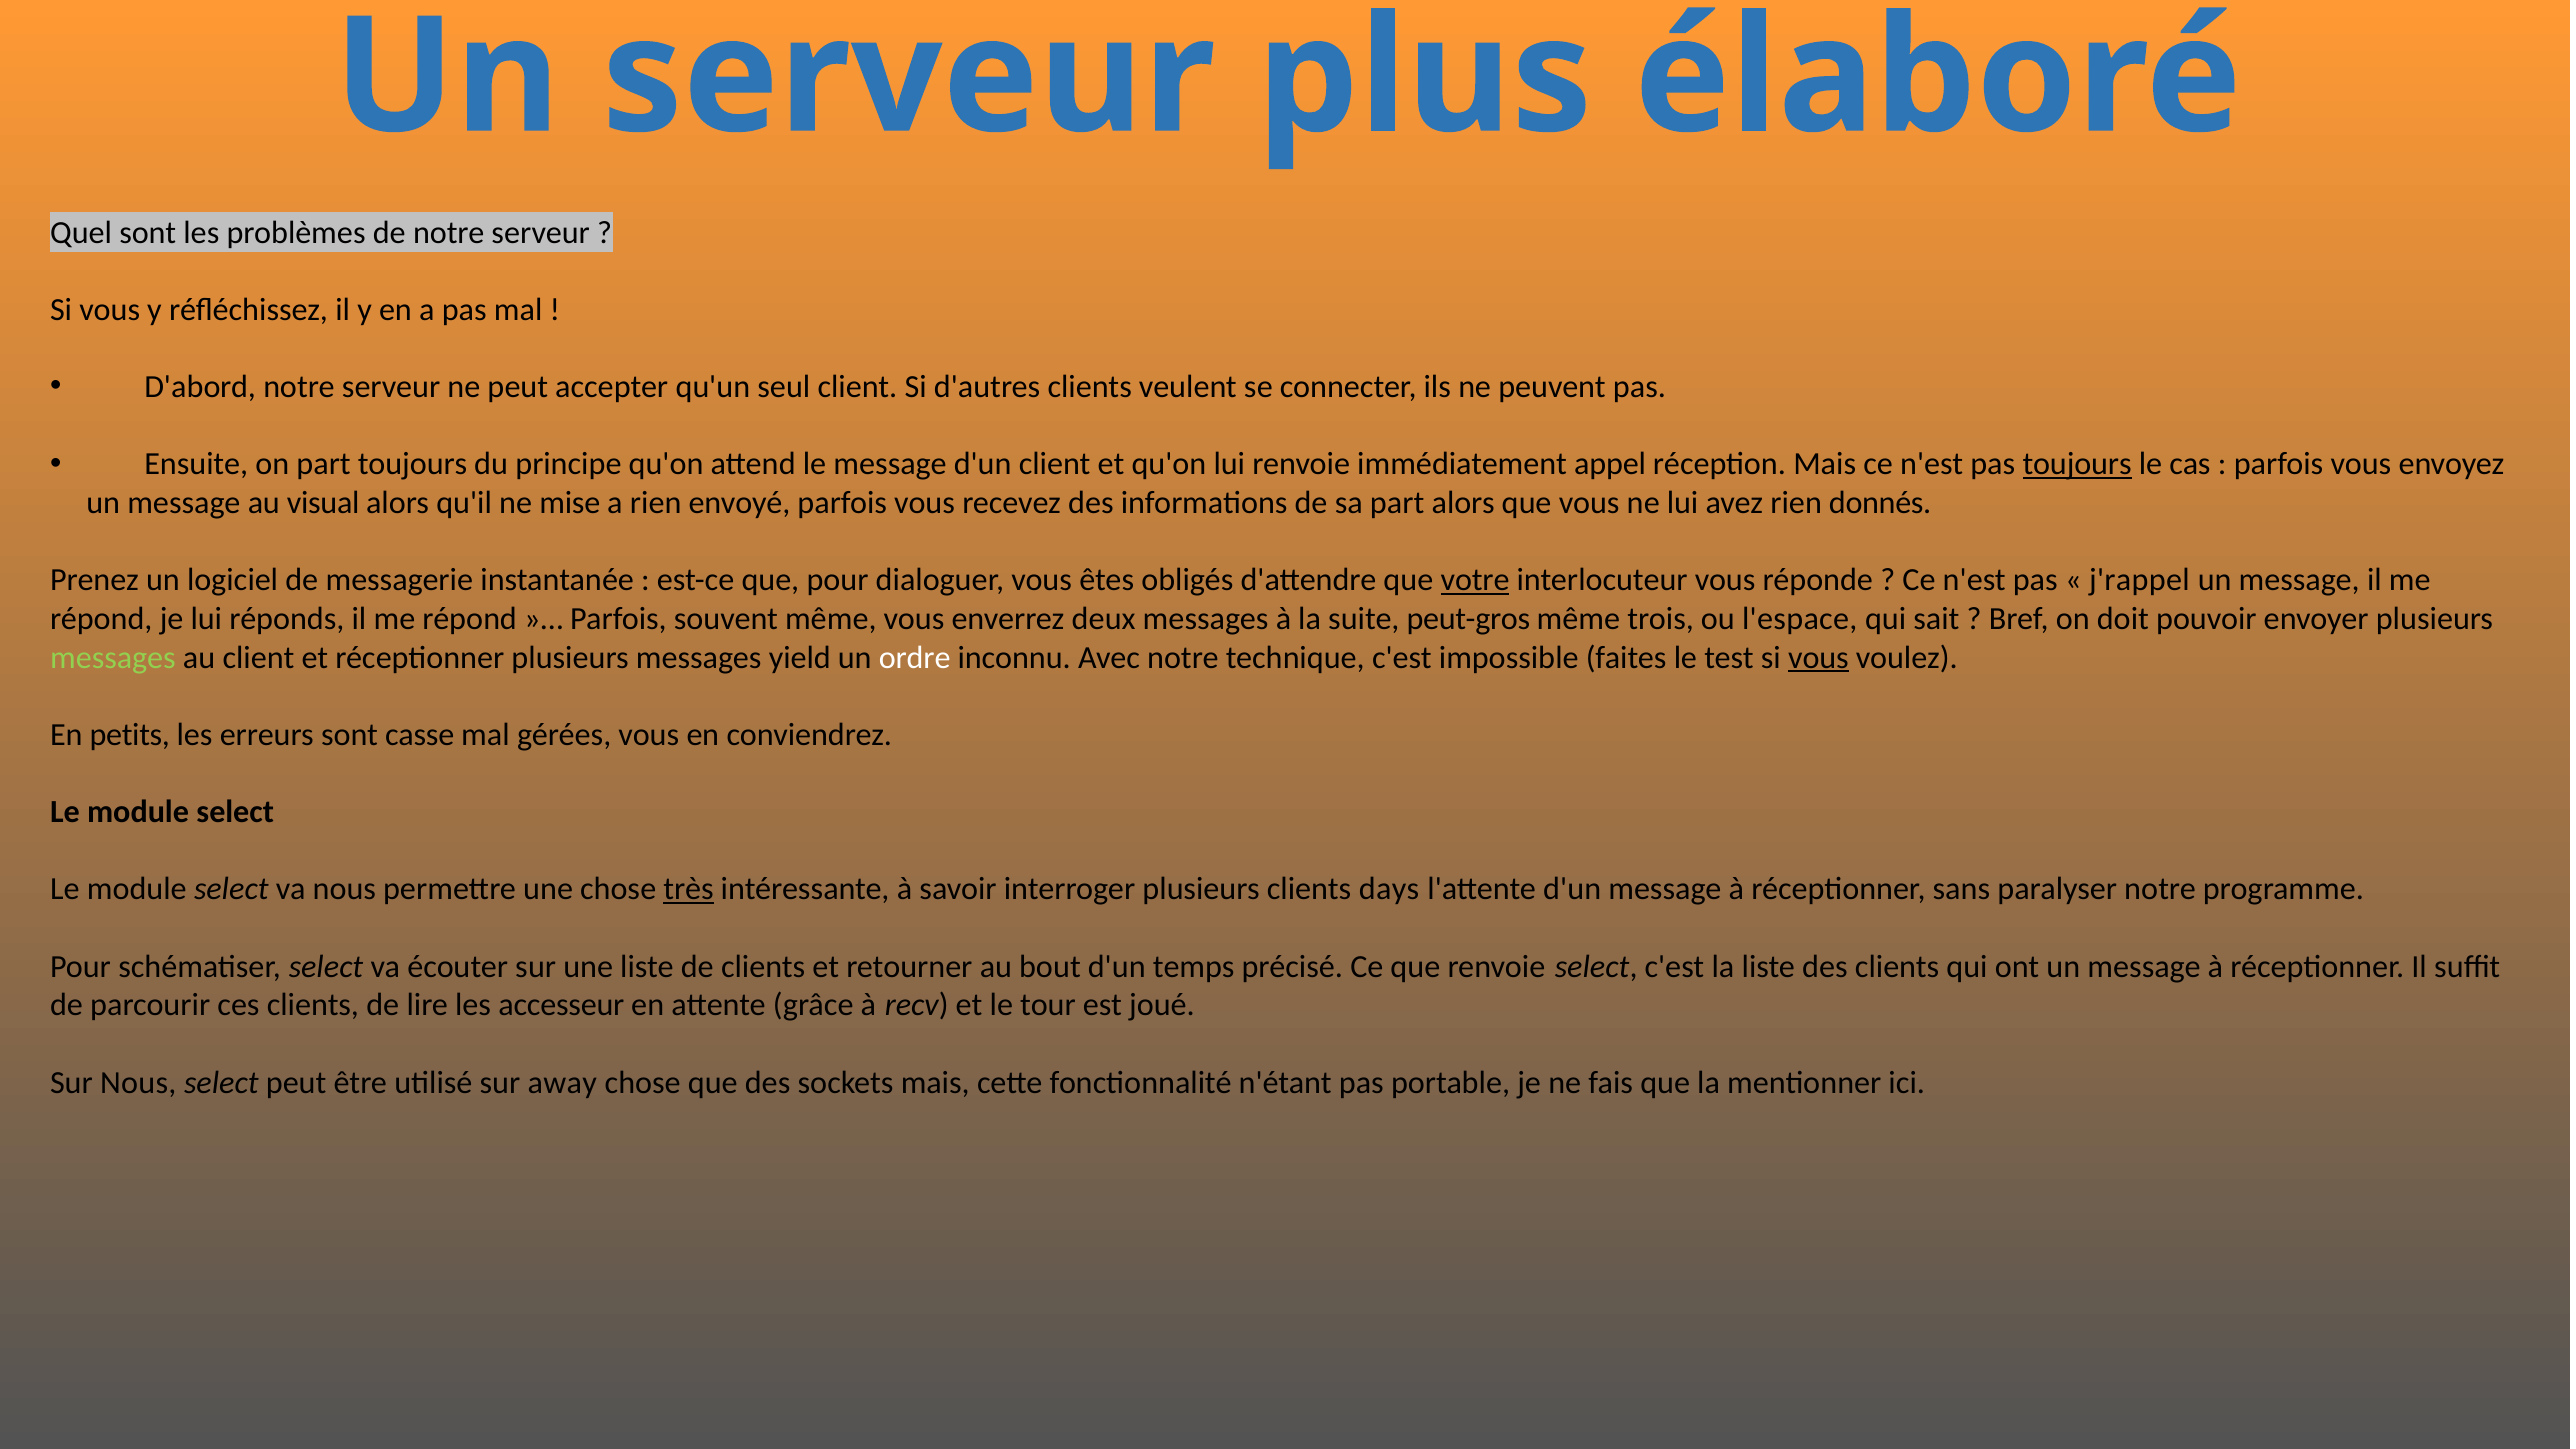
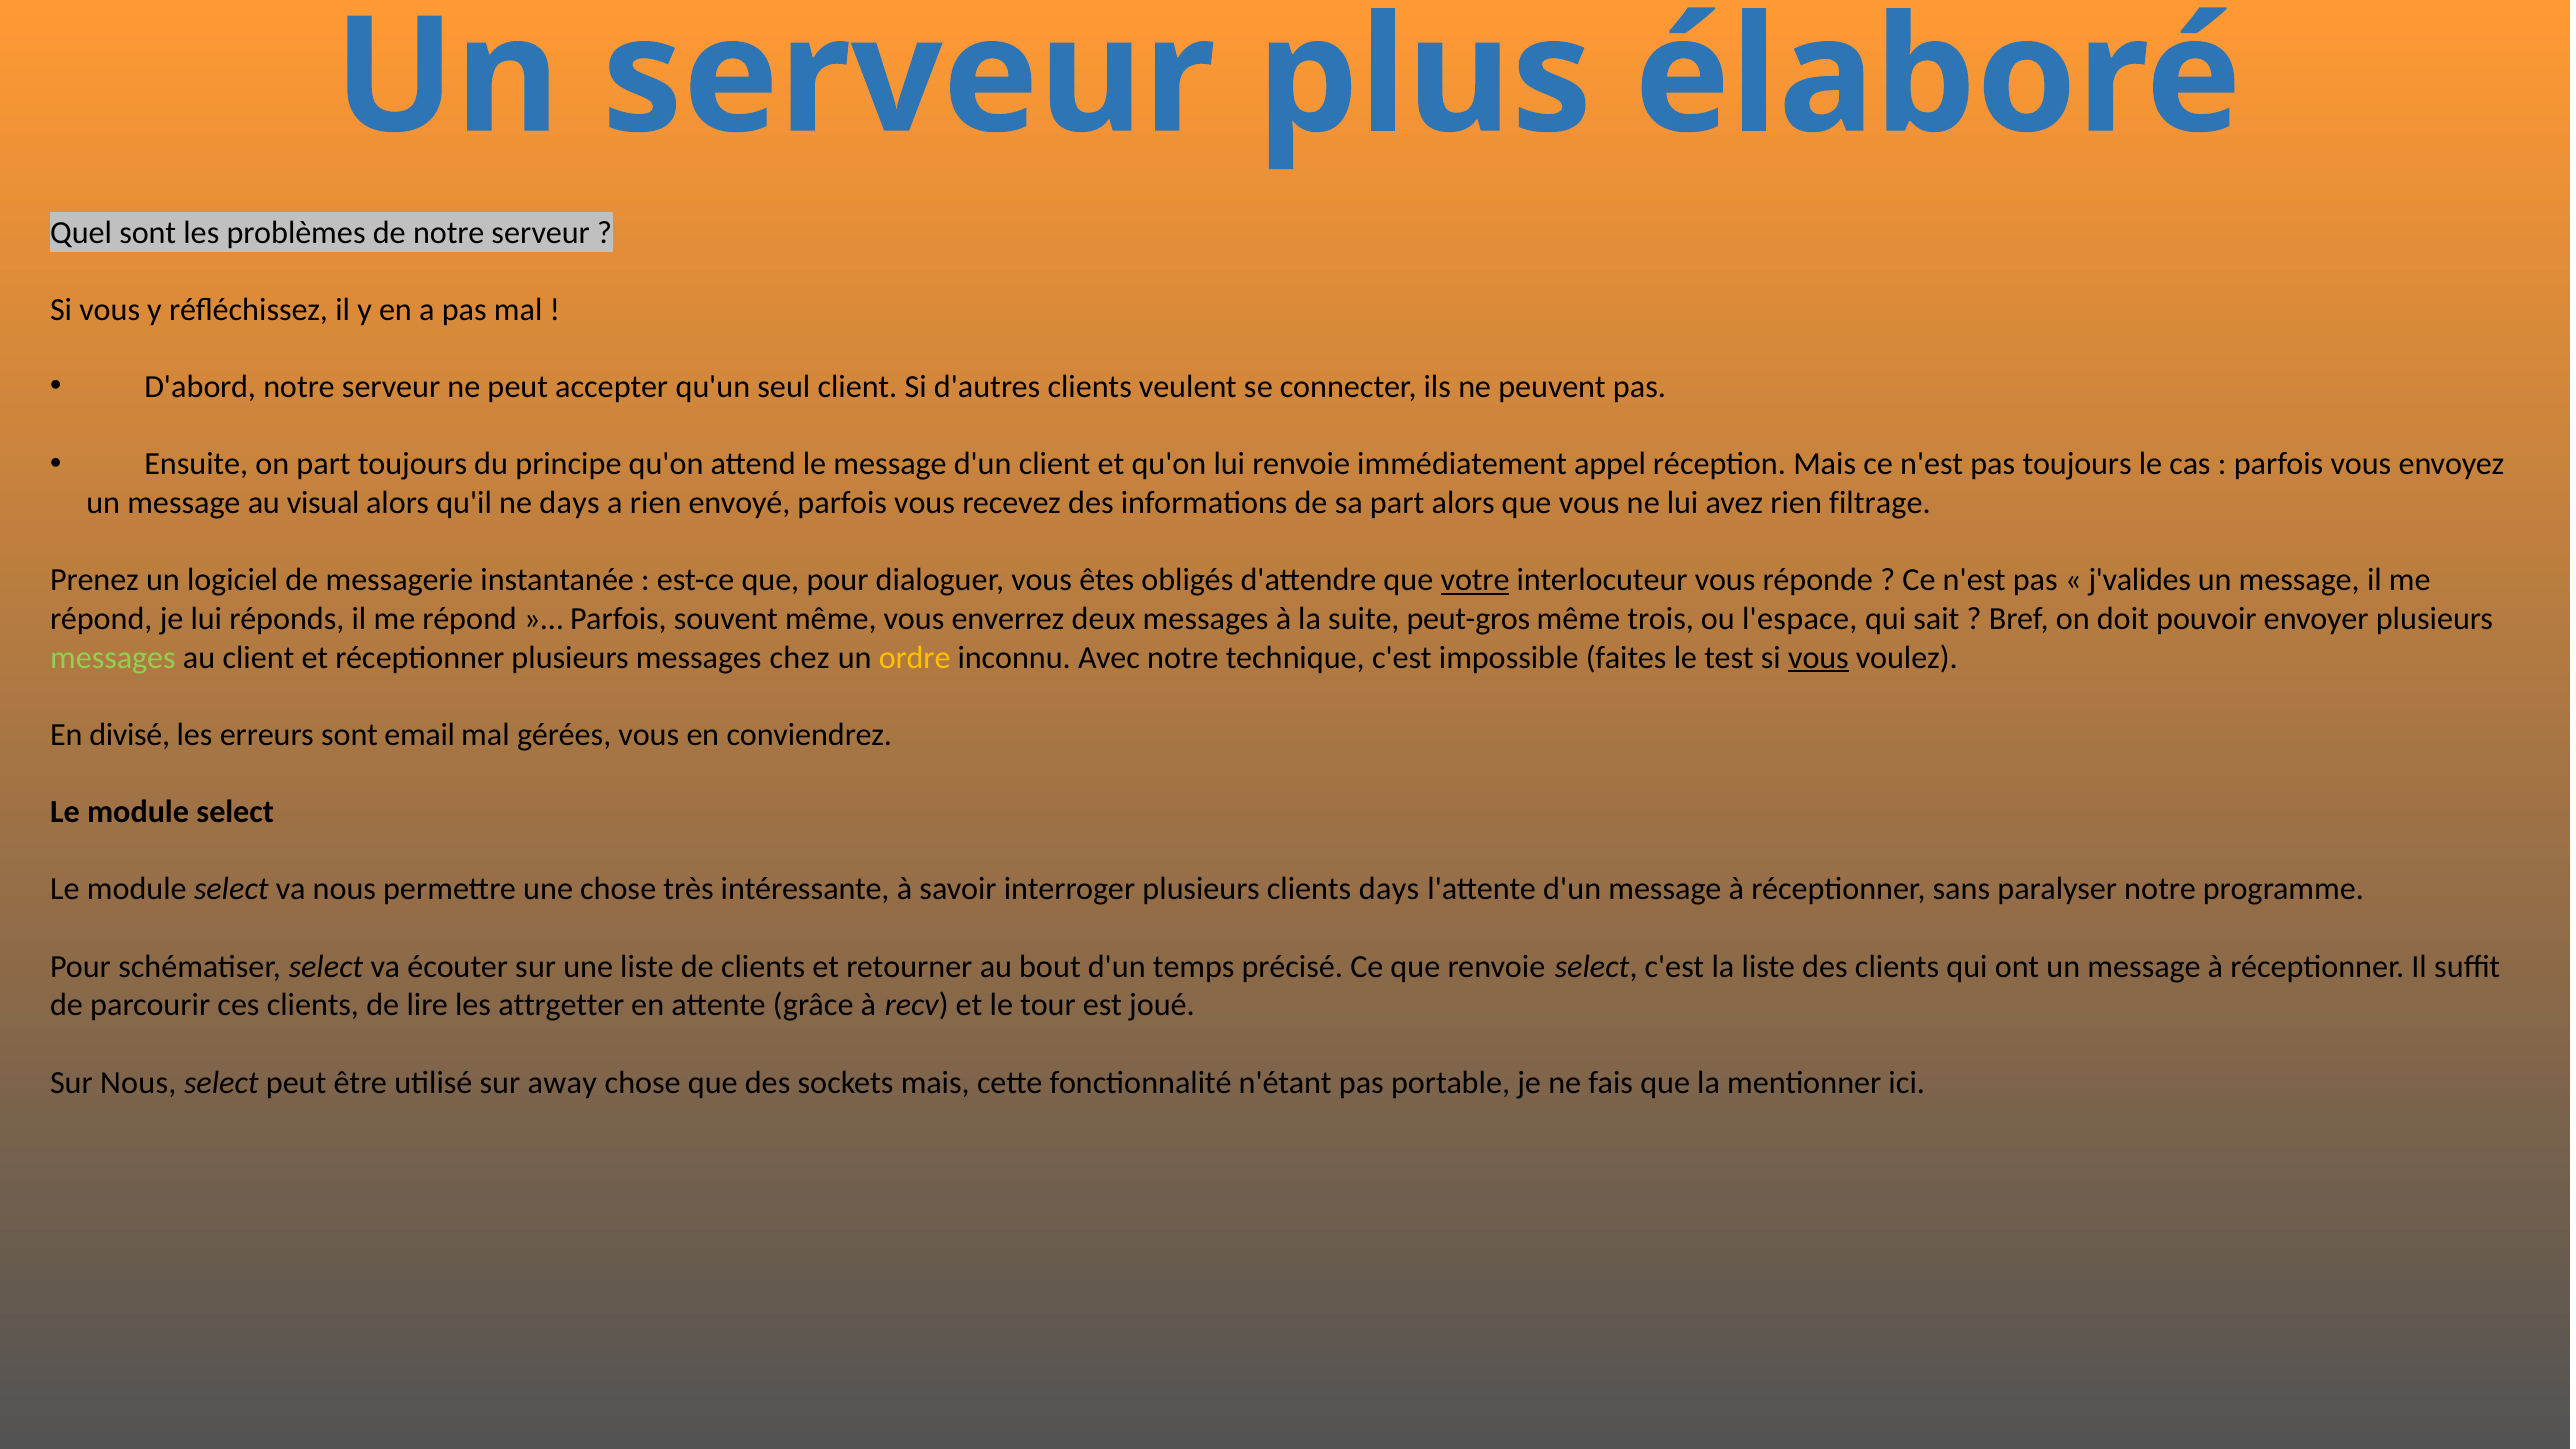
toujours at (2077, 464) underline: present -> none
ne mise: mise -> days
donnés: donnés -> filtrage
j'rappel: j'rappel -> j'valides
yield: yield -> chez
ordre colour: white -> yellow
petits: petits -> divisé
casse: casse -> email
très underline: present -> none
accesseur: accesseur -> attrgetter
